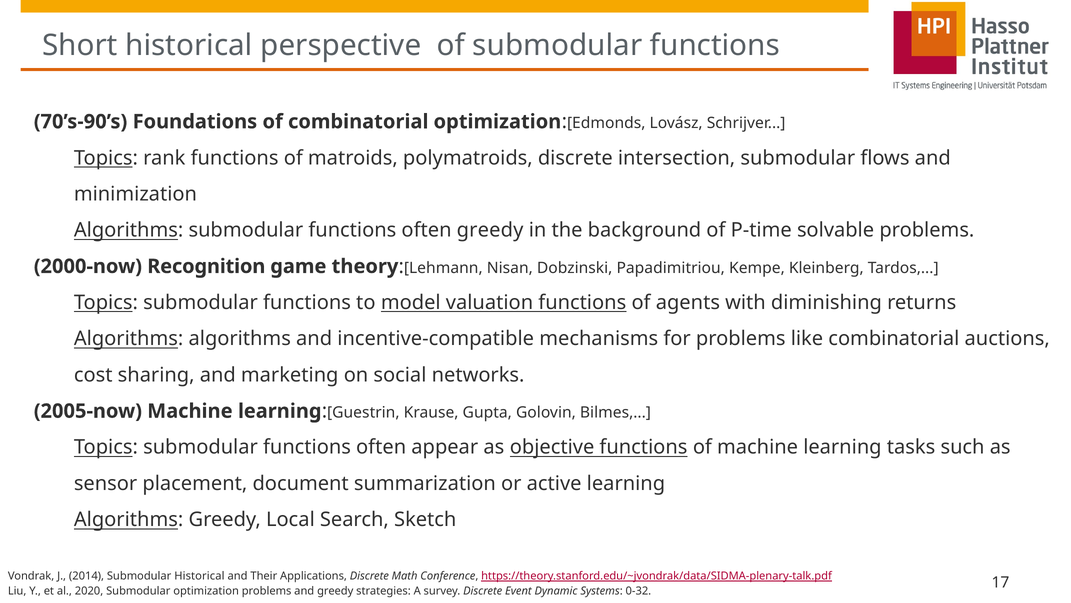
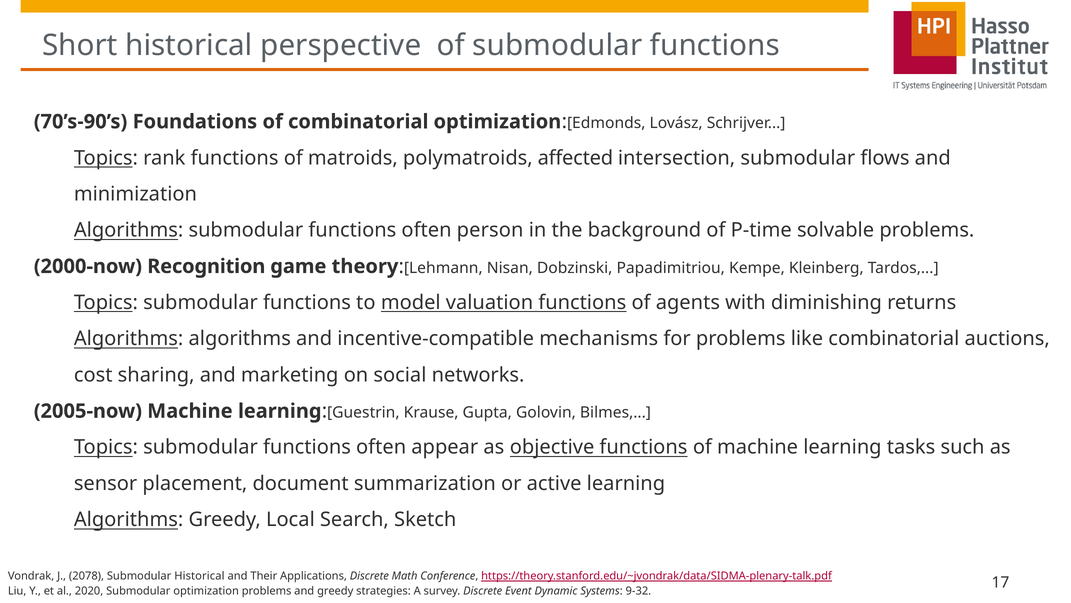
polymatroids discrete: discrete -> affected
often greedy: greedy -> person
2014: 2014 -> 2078
0-32: 0-32 -> 9-32
